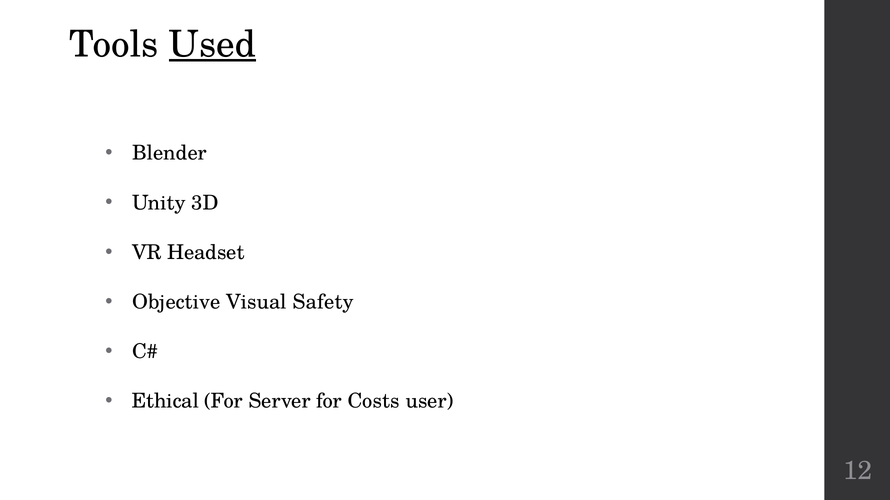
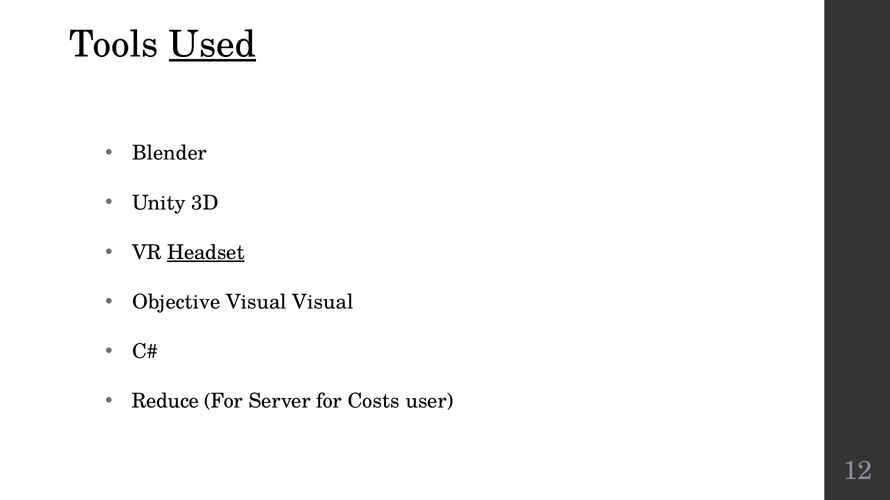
Headset underline: none -> present
Visual Safety: Safety -> Visual
Ethical: Ethical -> Reduce
